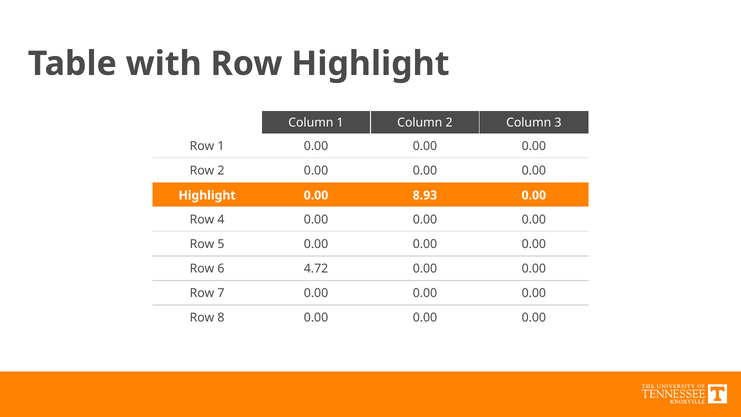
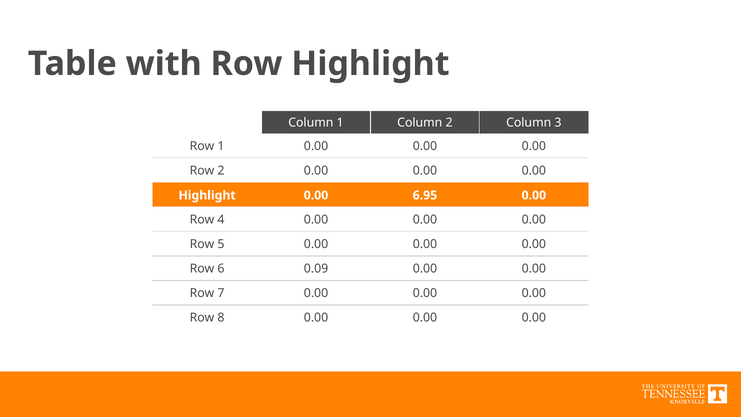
8.93: 8.93 -> 6.95
4.72: 4.72 -> 0.09
